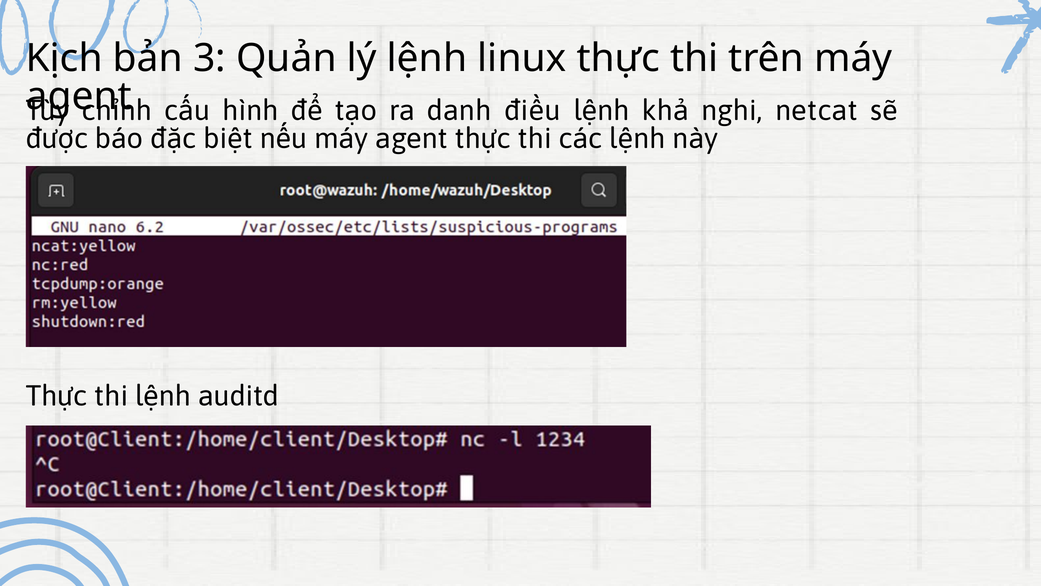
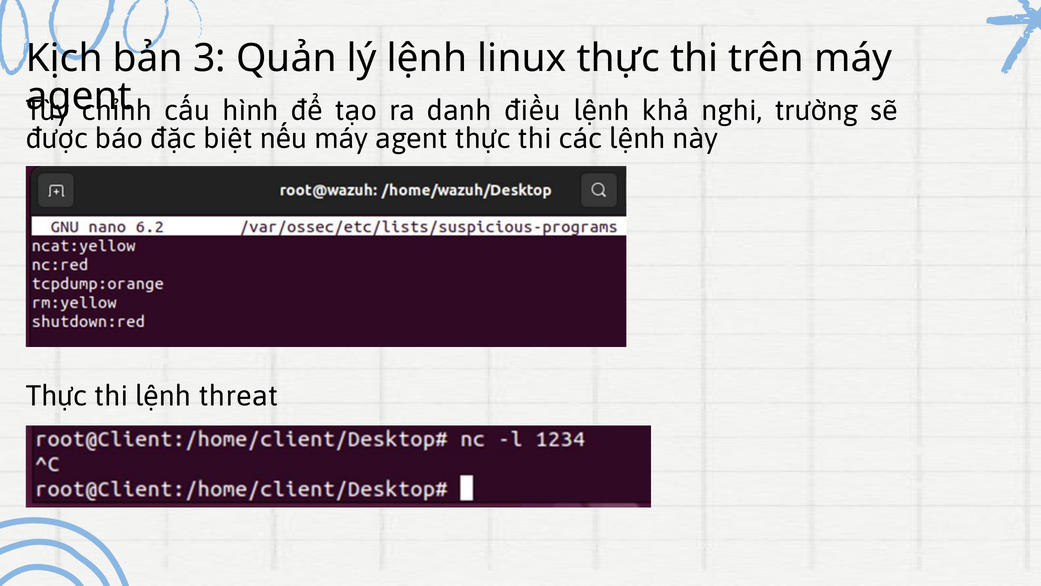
netcat: netcat -> trường
auditd: auditd -> threat
